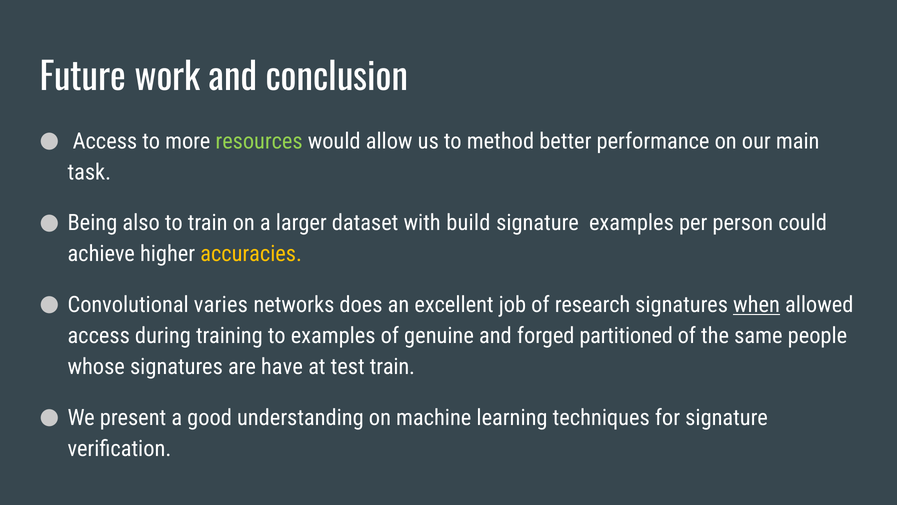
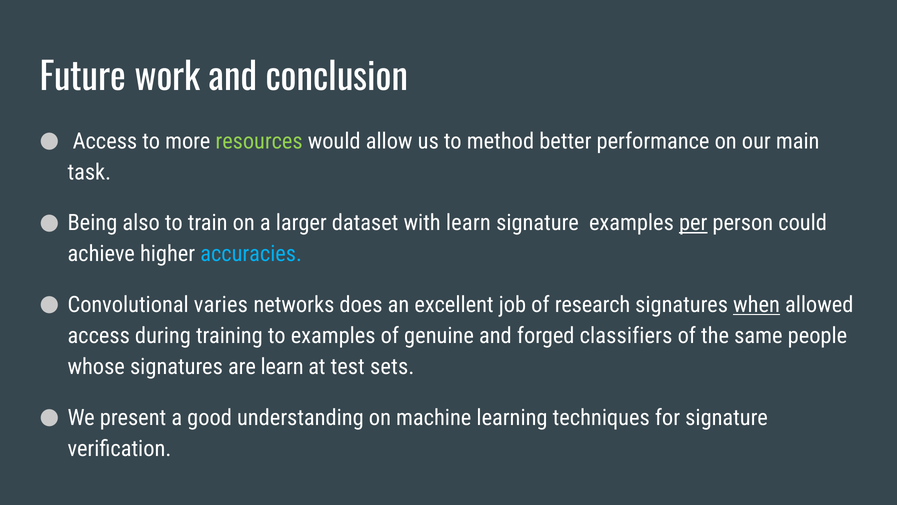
with build: build -> learn
per underline: none -> present
accuracies colour: yellow -> light blue
partitioned: partitioned -> classifiers
are have: have -> learn
test train: train -> sets
